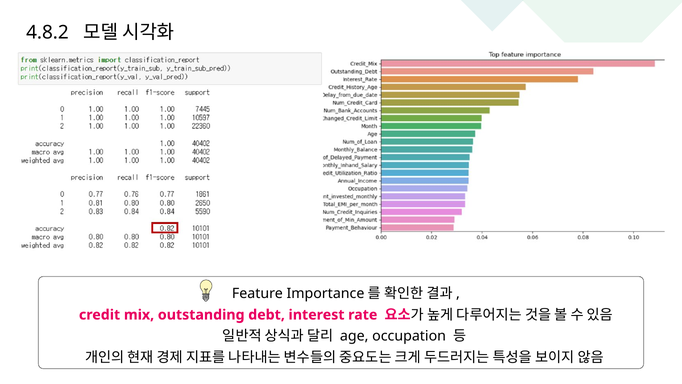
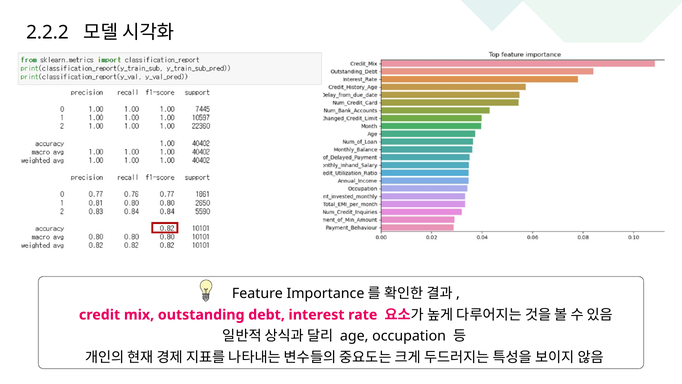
4.8.2: 4.8.2 -> 2.2.2
